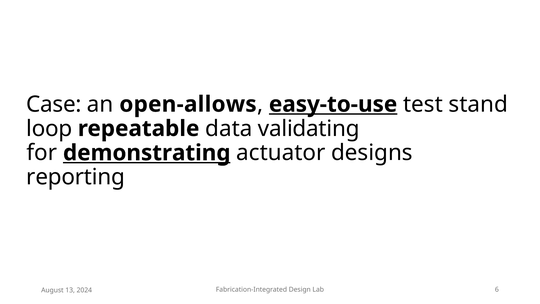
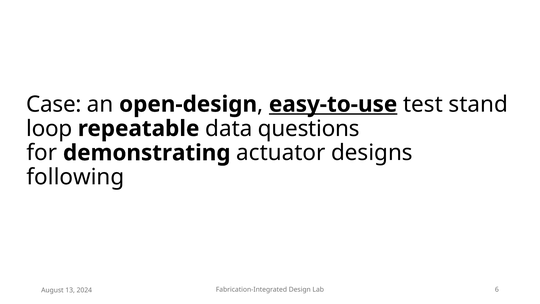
open-allows: open-allows -> open-design
validating: validating -> questions
demonstrating underline: present -> none
reporting: reporting -> following
